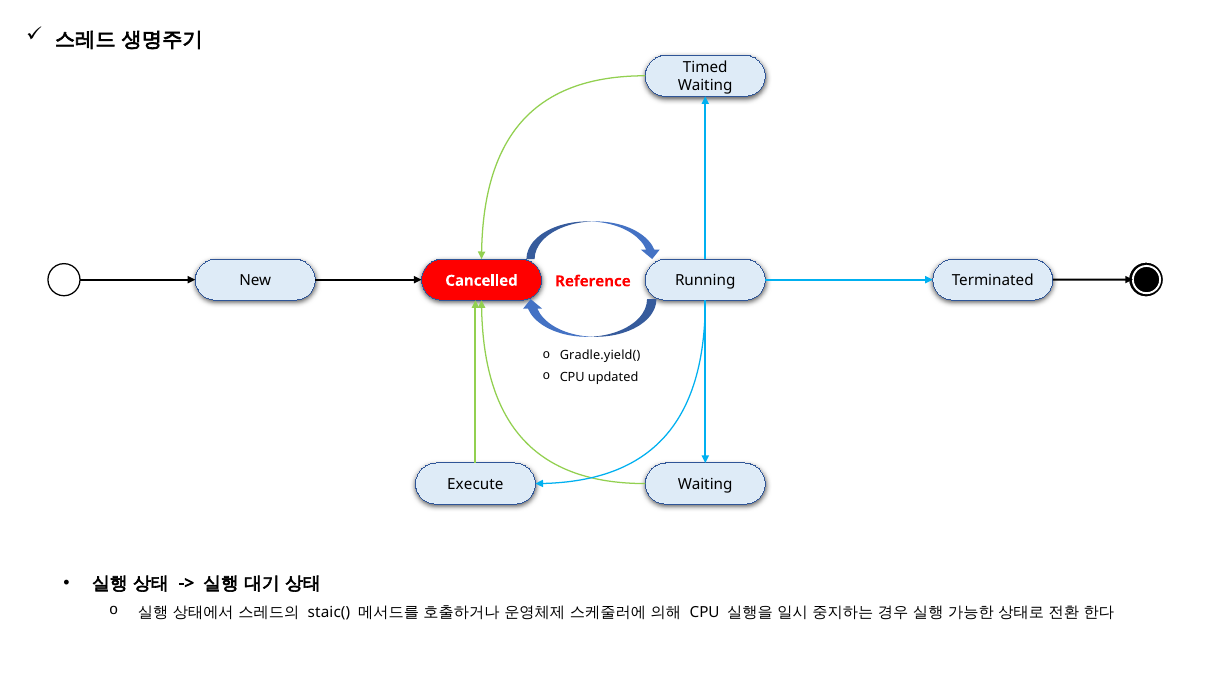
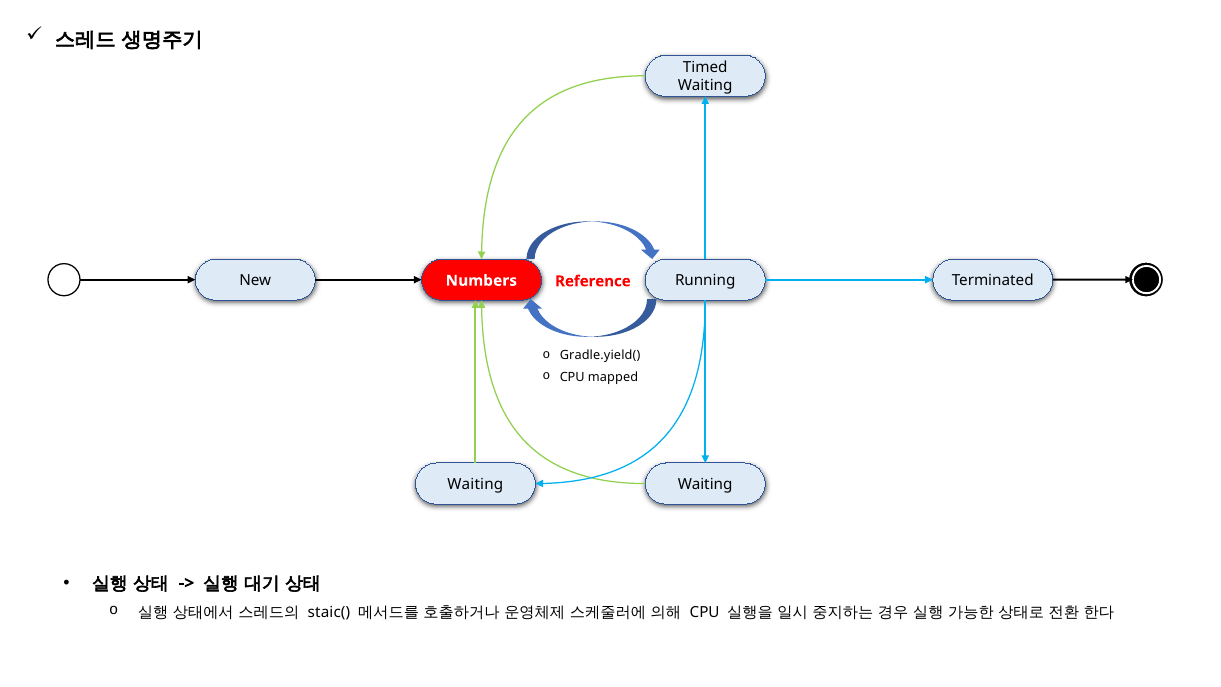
Cancelled: Cancelled -> Numbers
updated: updated -> mapped
Execute at (475, 484): Execute -> Waiting
